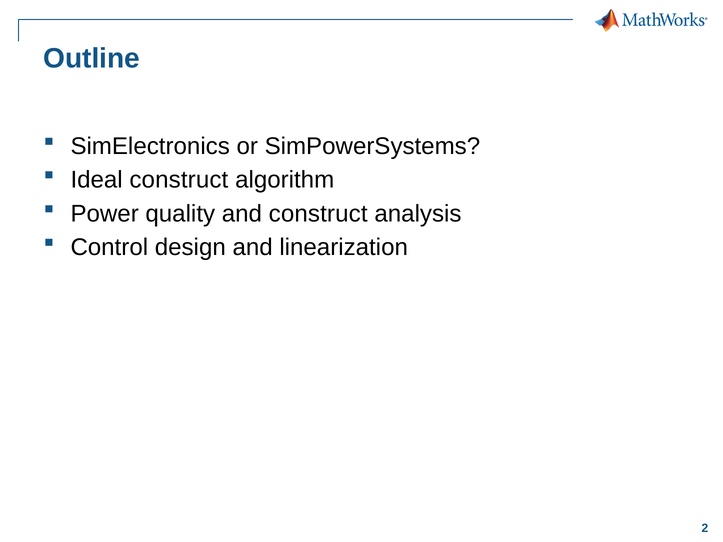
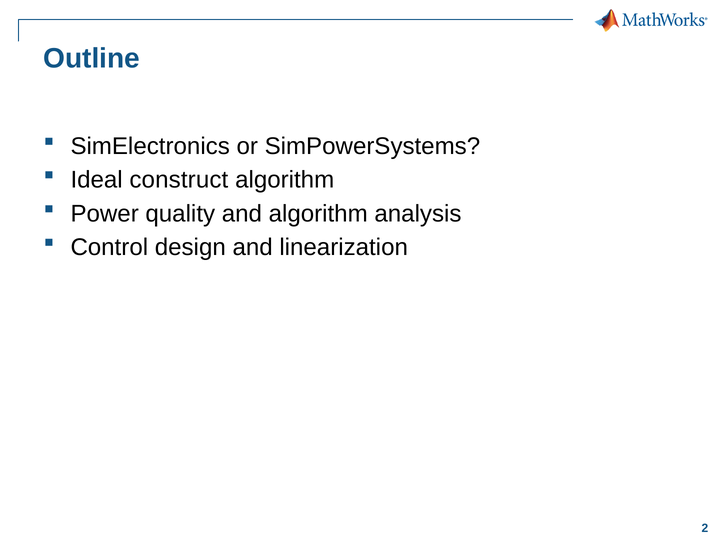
and construct: construct -> algorithm
